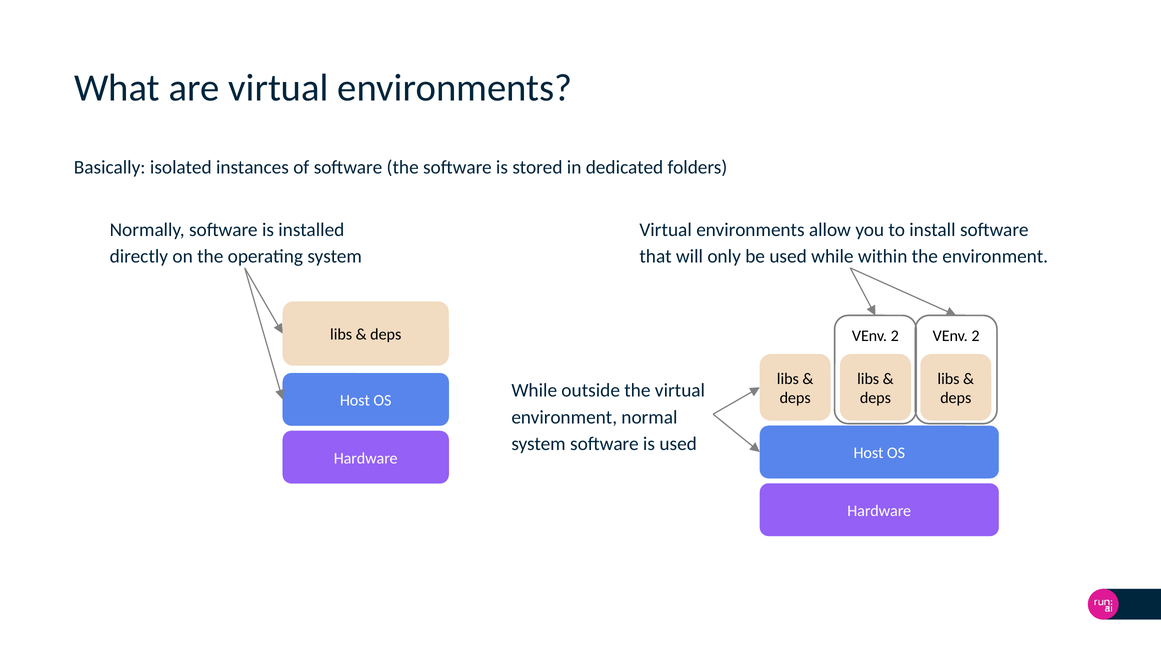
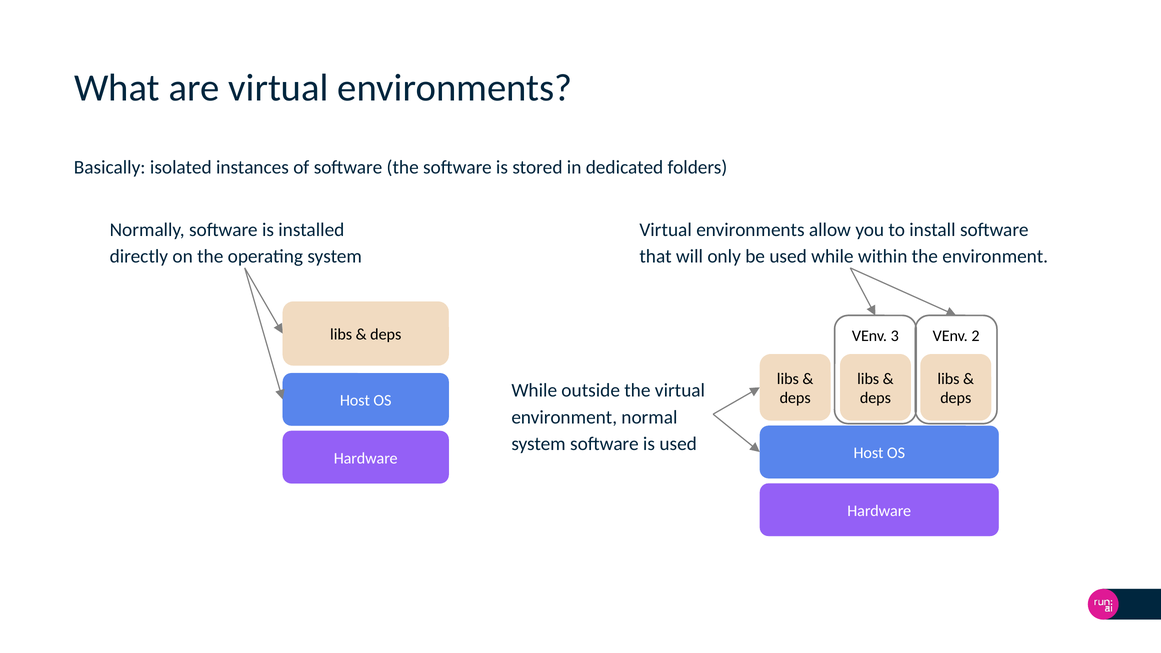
2 at (895, 336): 2 -> 3
